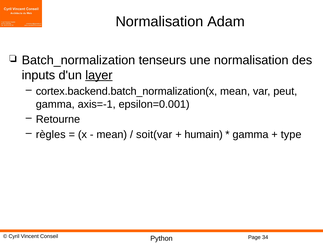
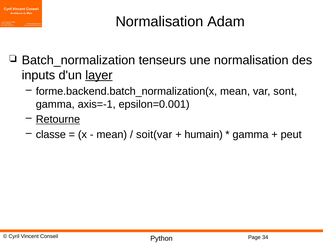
cortex.backend.batch_normalization(x: cortex.backend.batch_normalization(x -> forme.backend.batch_normalization(x
peut: peut -> sont
Retourne underline: none -> present
règles: règles -> classe
type: type -> peut
